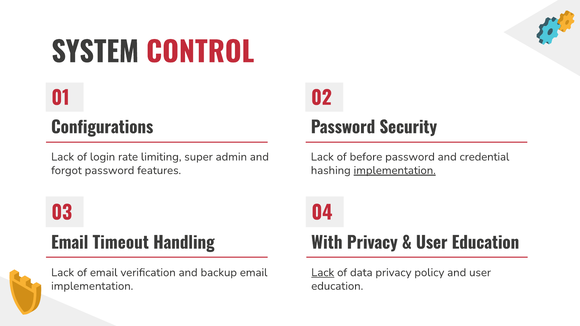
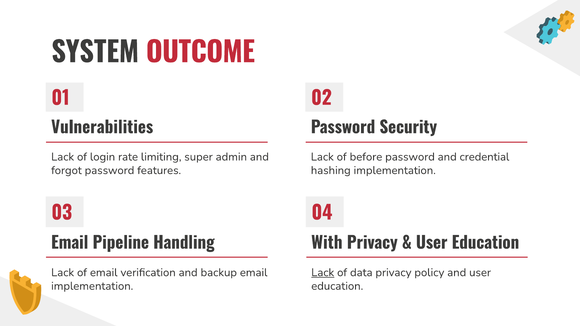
CONTROL: CONTROL -> OUTCOME
Configurations: Configurations -> Vulnerabilities
implementation at (395, 170) underline: present -> none
Timeout: Timeout -> Pipeline
